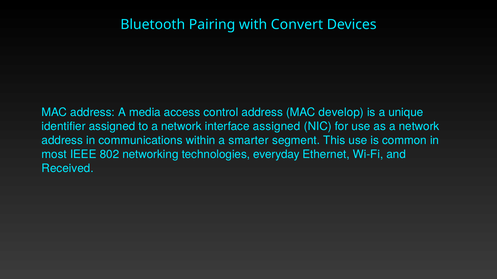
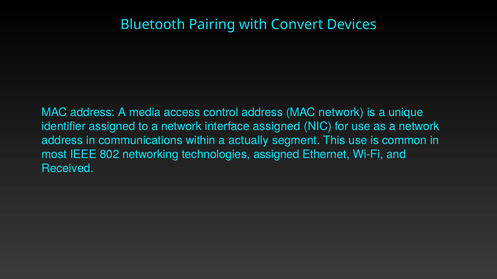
MAC develop: develop -> network
smarter: smarter -> actually
technologies everyday: everyday -> assigned
